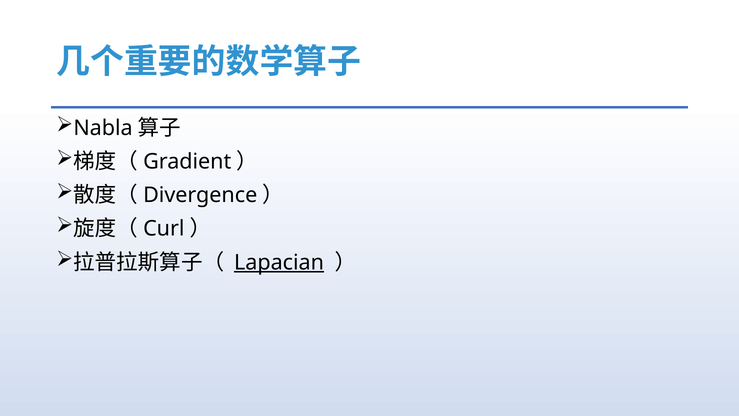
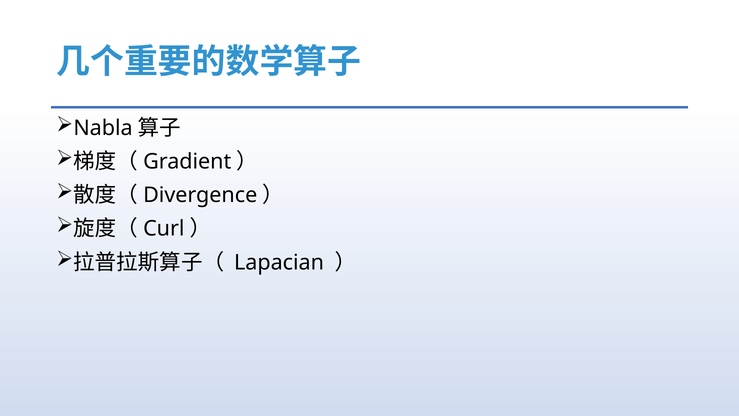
Lapacian underline: present -> none
